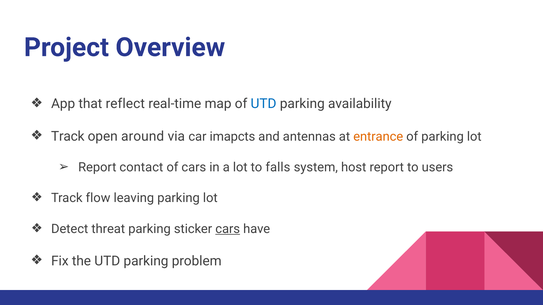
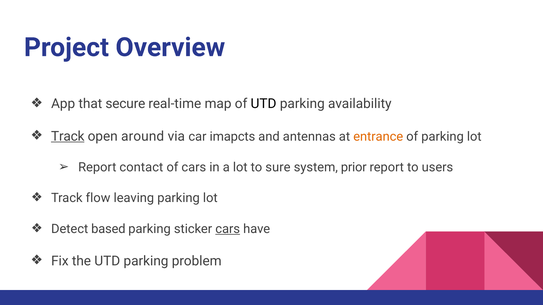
reflect: reflect -> secure
UTD at (264, 104) colour: blue -> black
Track at (68, 136) underline: none -> present
falls: falls -> sure
host: host -> prior
threat: threat -> based
